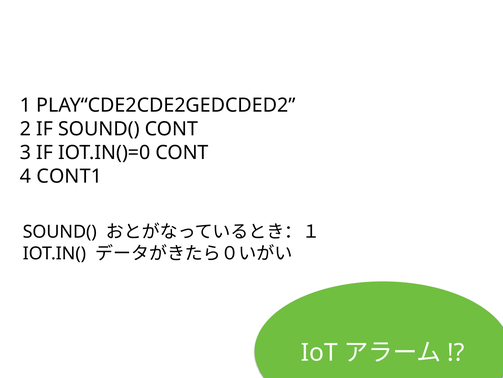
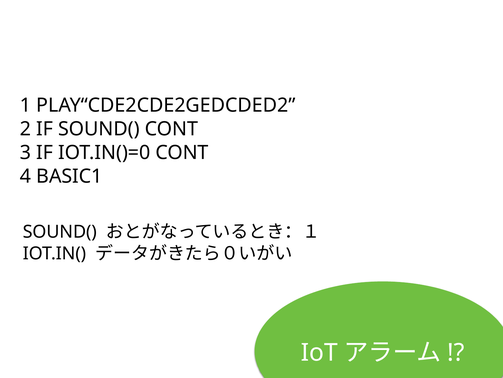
CONT1: CONT1 -> BASIC1
